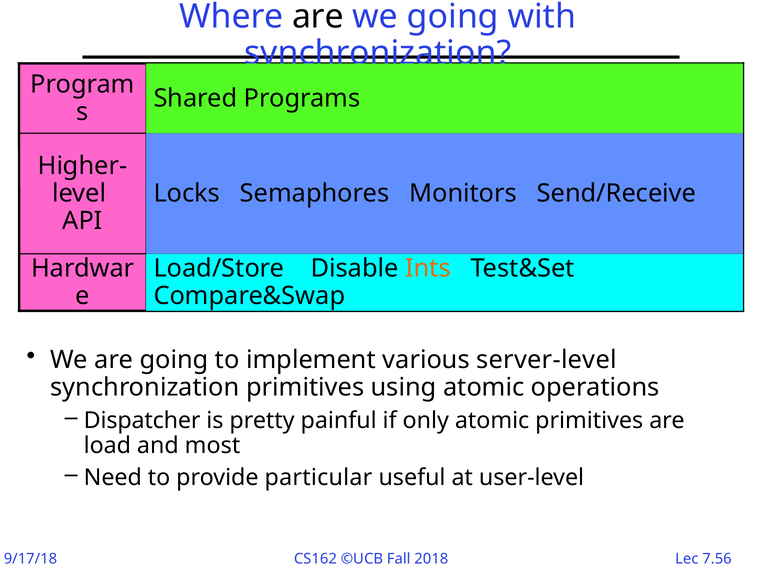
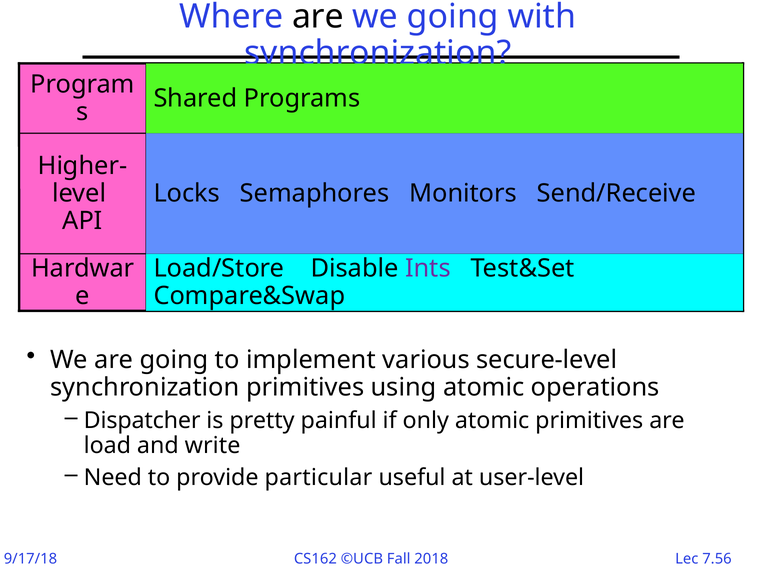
Ints colour: orange -> purple
server-level: server-level -> secure-level
most: most -> write
